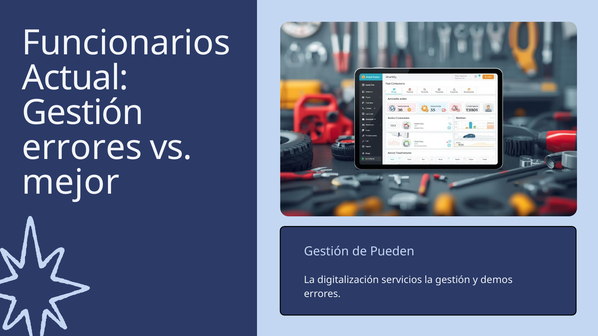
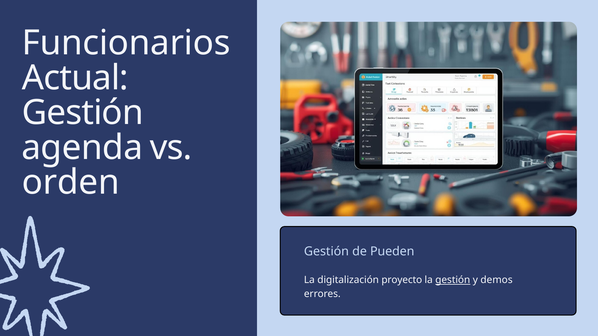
errores at (82, 148): errores -> agenda
mejor: mejor -> orden
servicios: servicios -> proyecto
gestión at (453, 280) underline: none -> present
